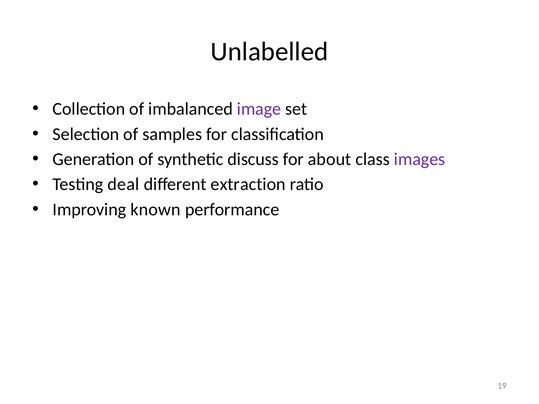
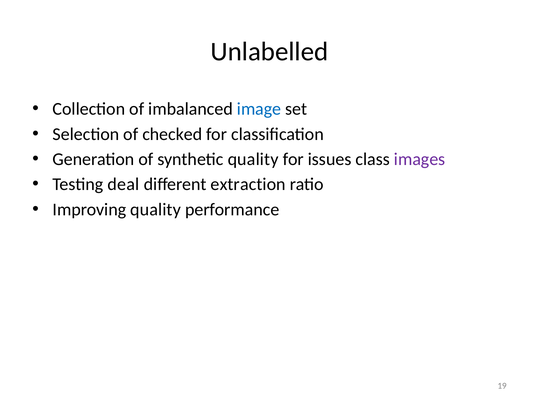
image colour: purple -> blue
samples: samples -> checked
synthetic discuss: discuss -> quality
about: about -> issues
Improving known: known -> quality
